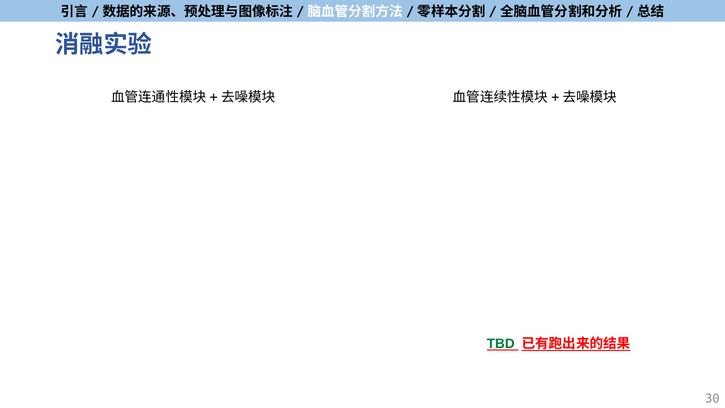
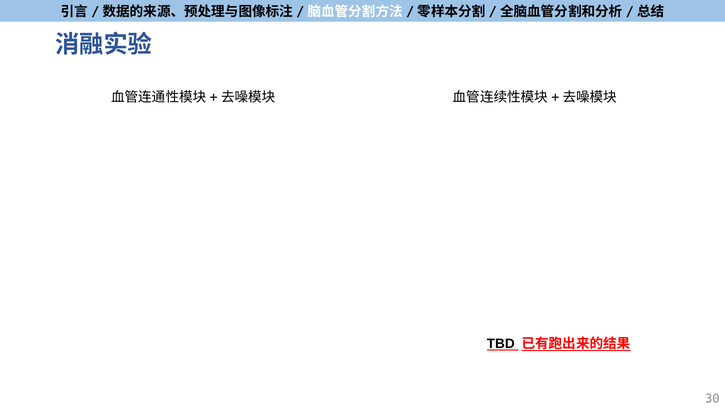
TBD colour: green -> black
